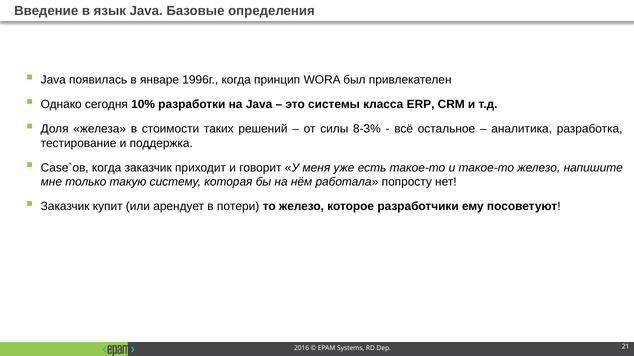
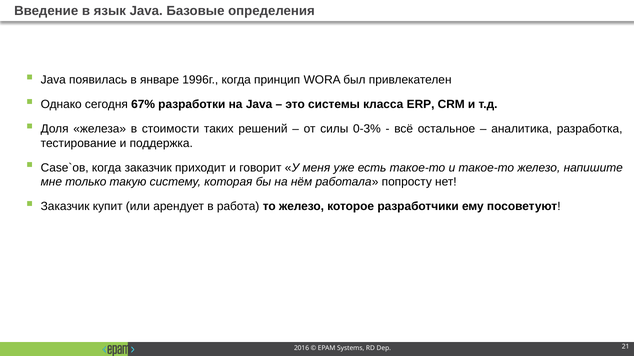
10%: 10% -> 67%
8-3%: 8-3% -> 0-3%
потери: потери -> работа
